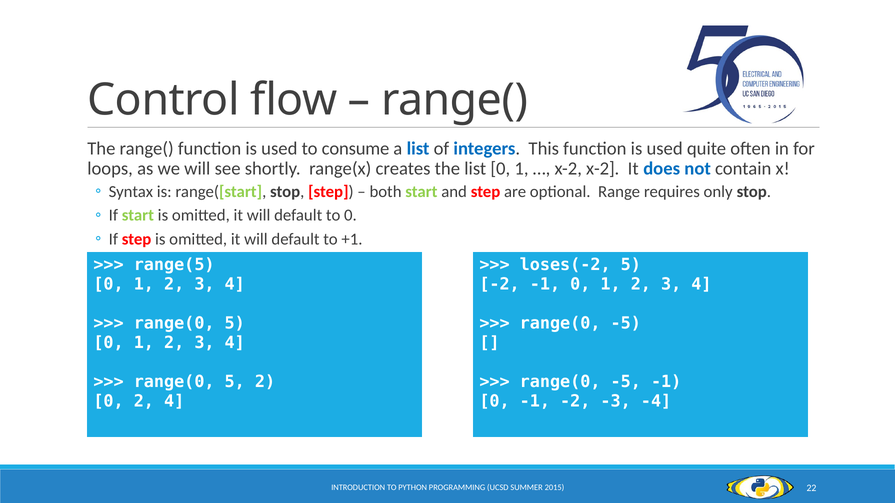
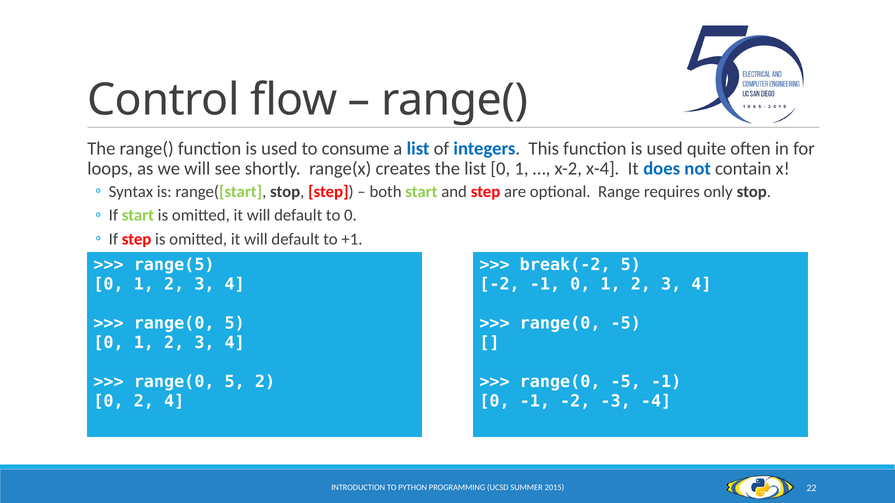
x-2 x-2: x-2 -> x-4
loses(-2: loses(-2 -> break(-2
